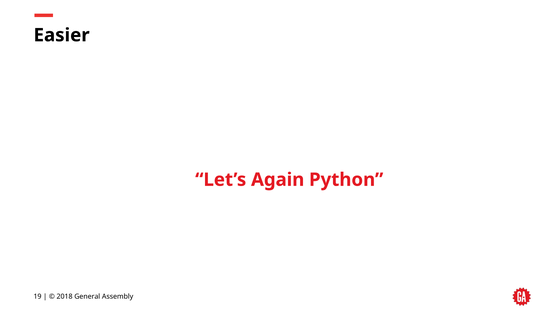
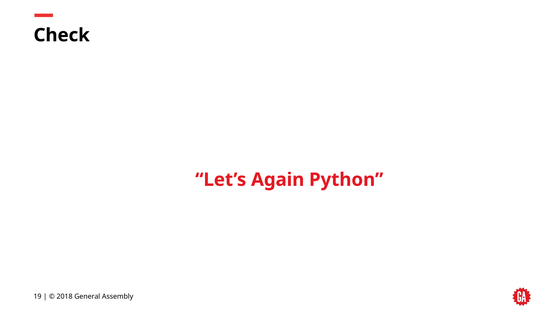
Easier: Easier -> Check
